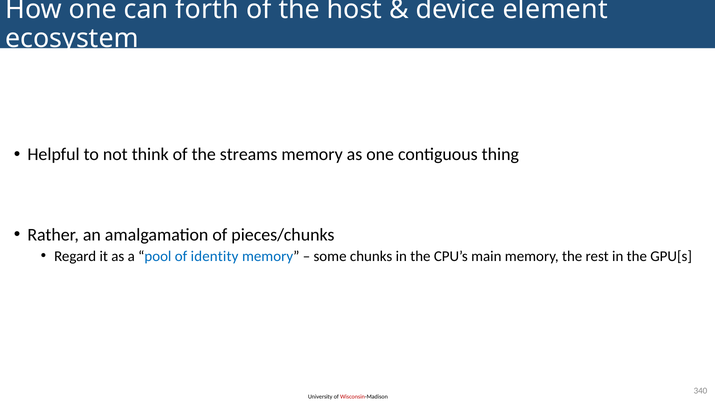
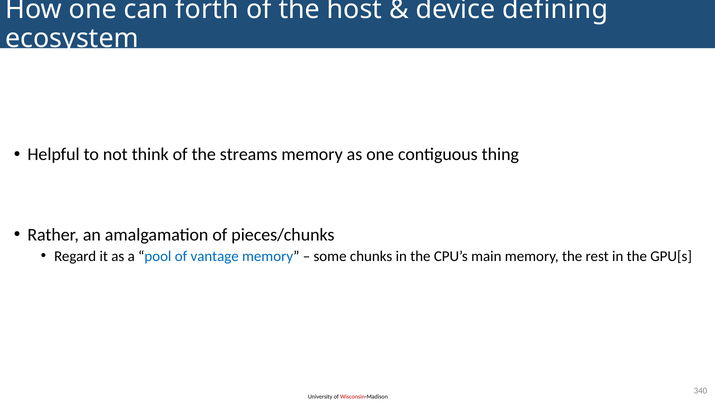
element: element -> defining
identity: identity -> vantage
